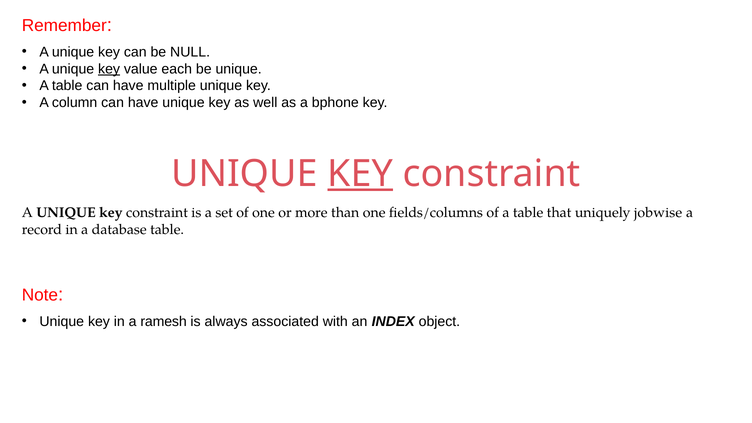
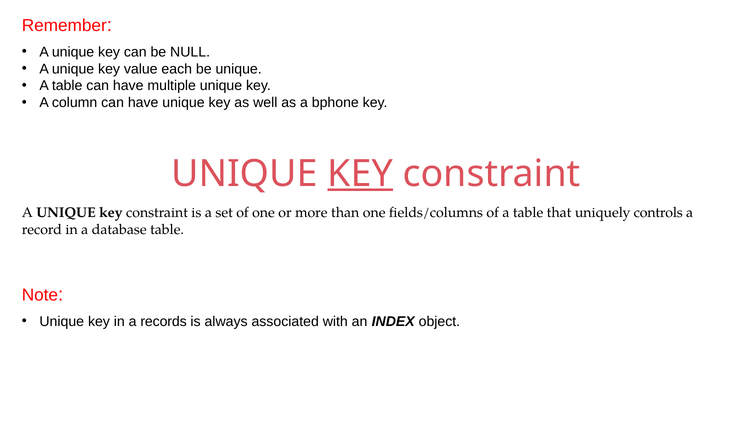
key at (109, 69) underline: present -> none
jobwise: jobwise -> controls
ramesh: ramesh -> records
